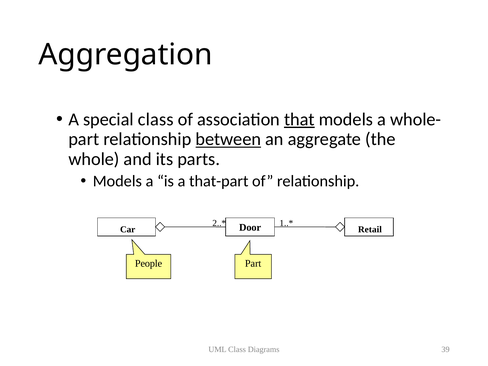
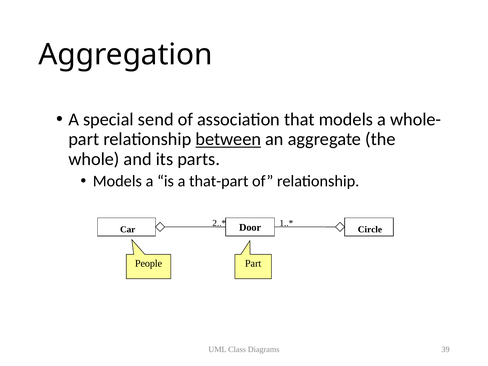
special class: class -> send
that underline: present -> none
Retail: Retail -> Circle
